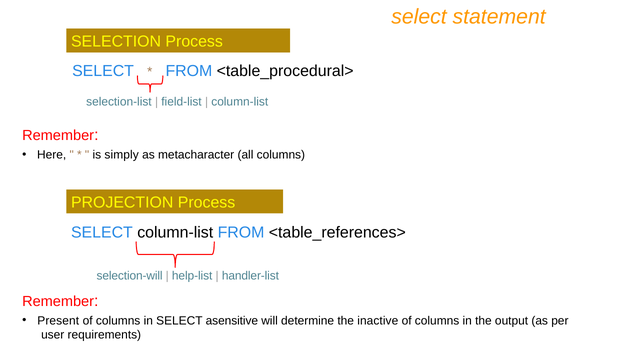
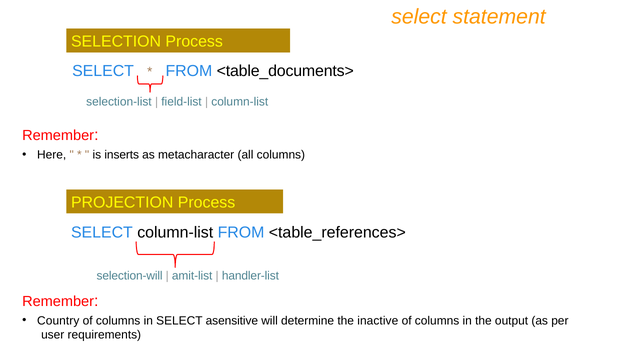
<table_procedural>: <table_procedural> -> <table_documents>
simply: simply -> inserts
help-list: help-list -> amit-list
Present: Present -> Country
